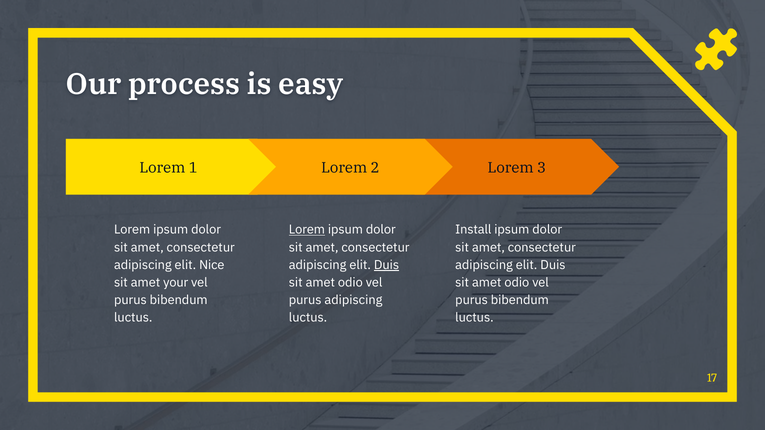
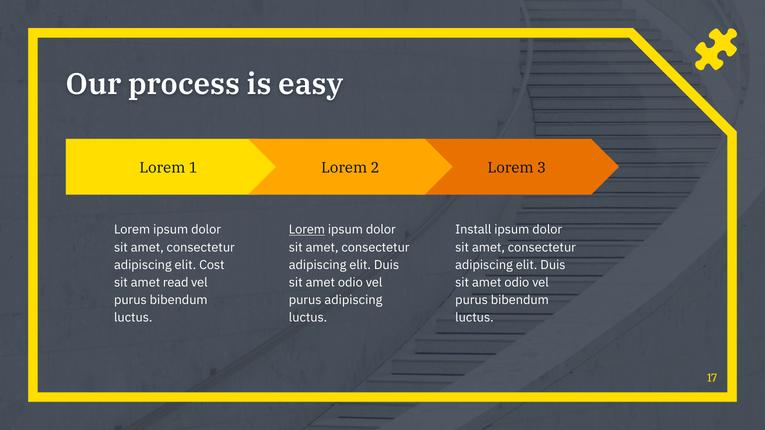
Nice: Nice -> Cost
Duis at (387, 265) underline: present -> none
your: your -> read
